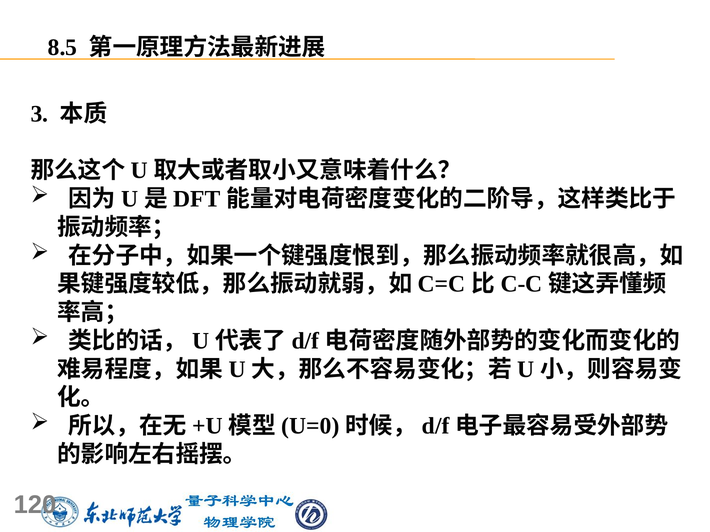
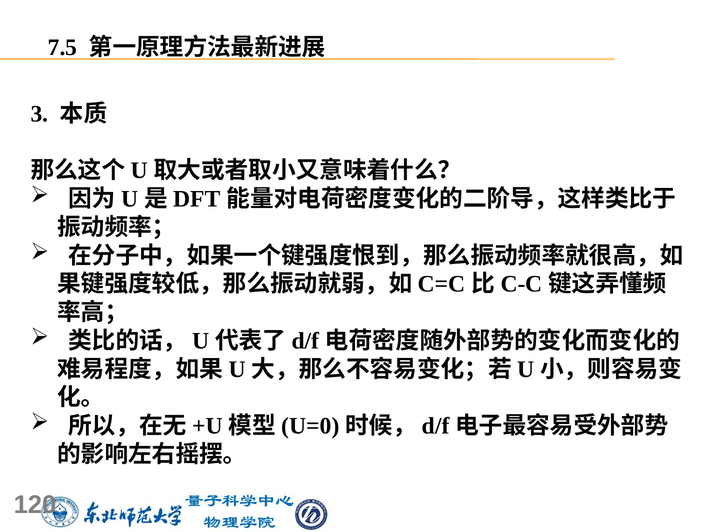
8.5: 8.5 -> 7.5
